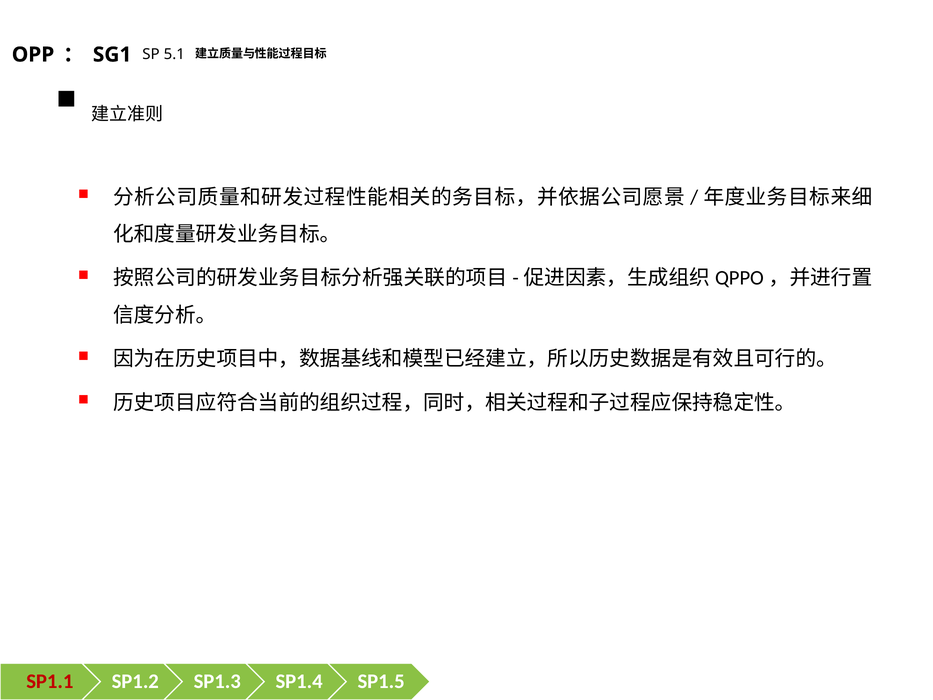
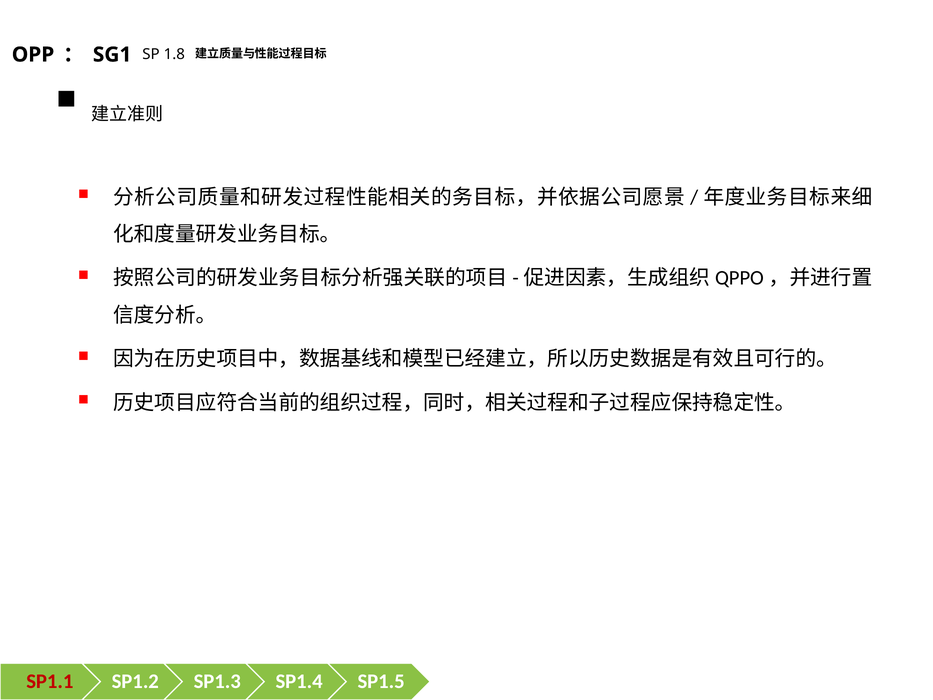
5.1: 5.1 -> 1.8
